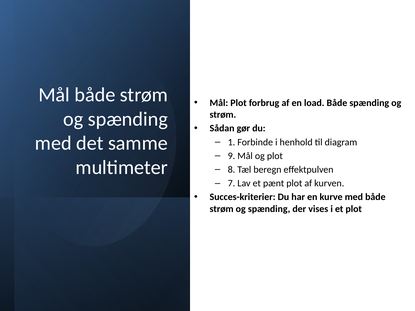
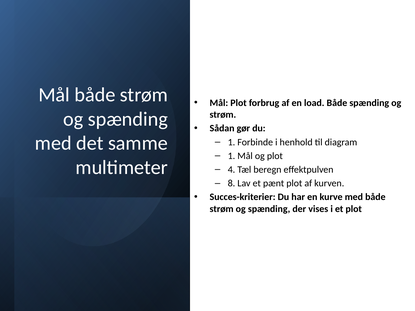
9 at (232, 156): 9 -> 1
8: 8 -> 4
7: 7 -> 8
